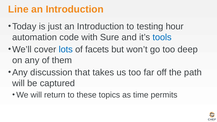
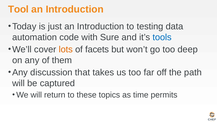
Line: Line -> Tool
hour: hour -> data
lots colour: blue -> orange
